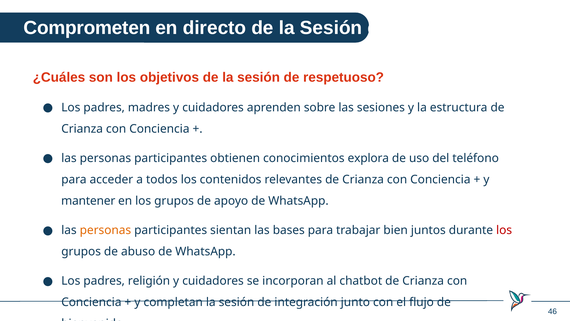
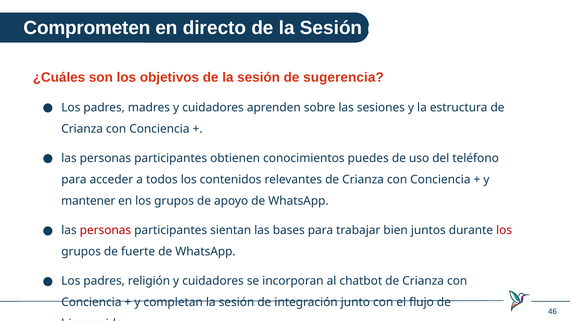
respetuoso: respetuoso -> sugerencia
explora: explora -> puedes
personas at (105, 230) colour: orange -> red
abuso: abuso -> fuerte
